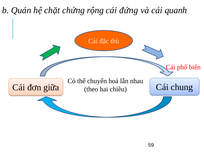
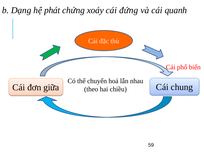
Quán: Quán -> Dạng
chặt: chặt -> phát
rộng: rộng -> xoáy
